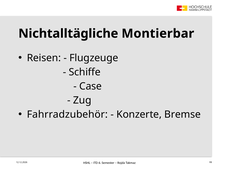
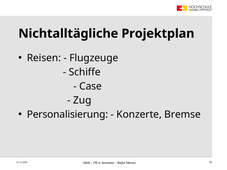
Montierbar: Montierbar -> Projektplan
Fahrradzubehör: Fahrradzubehör -> Personalisierung
